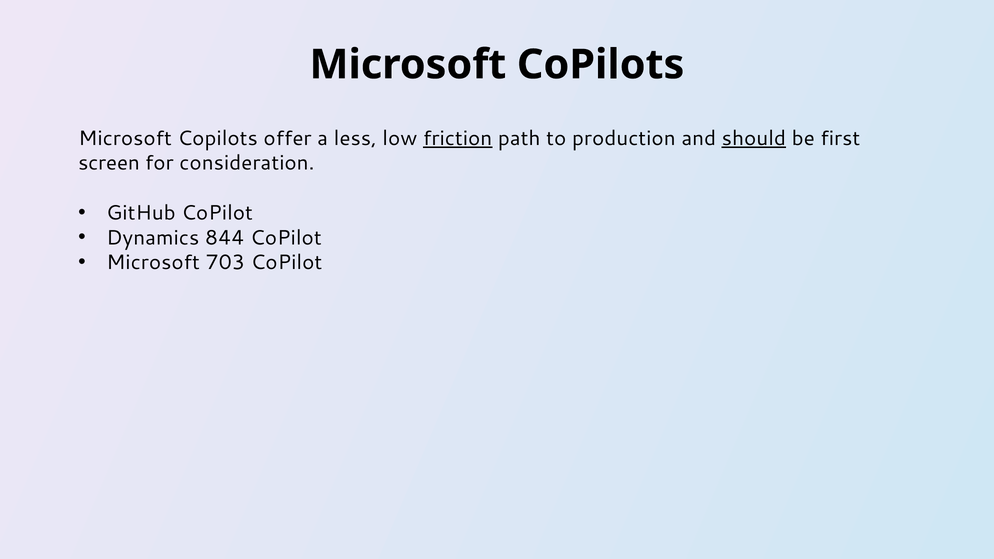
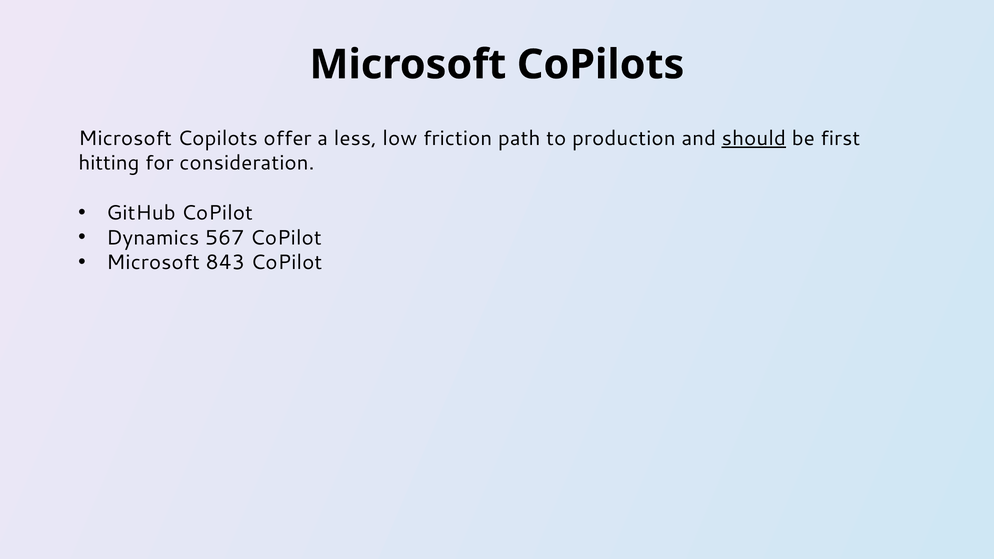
friction underline: present -> none
screen: screen -> hitting
844: 844 -> 567
703: 703 -> 843
